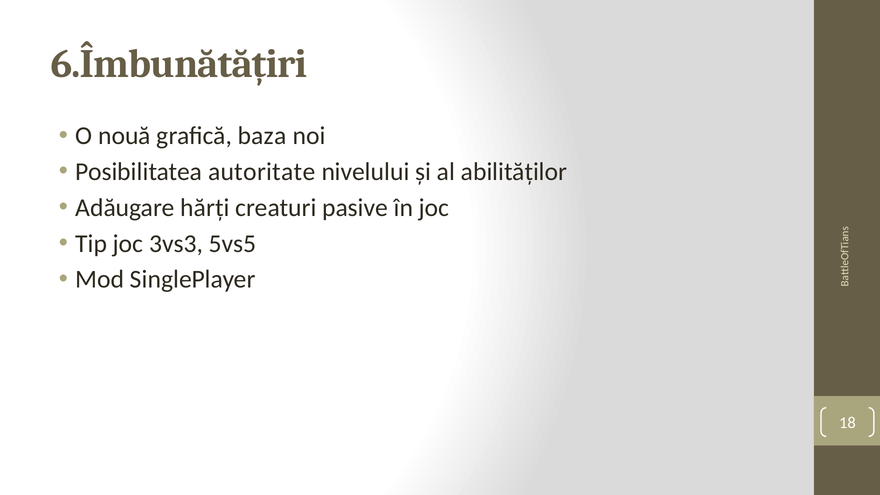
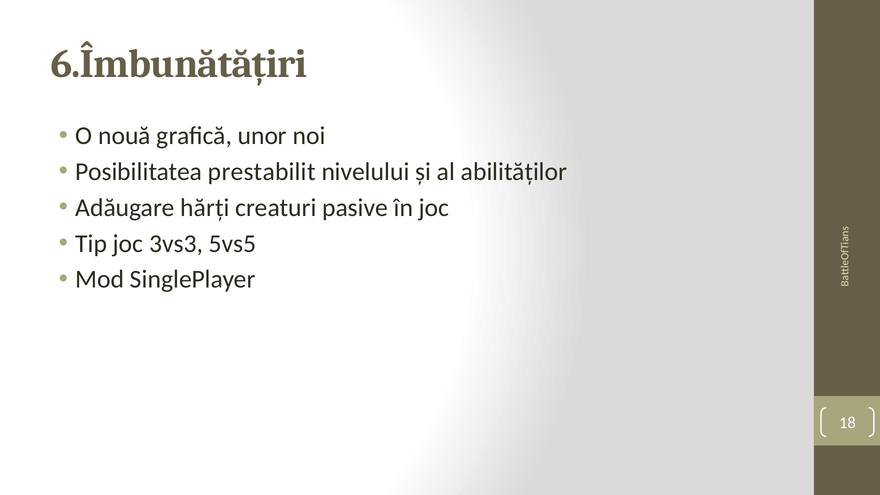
baza: baza -> unor
autoritate: autoritate -> prestabilit
